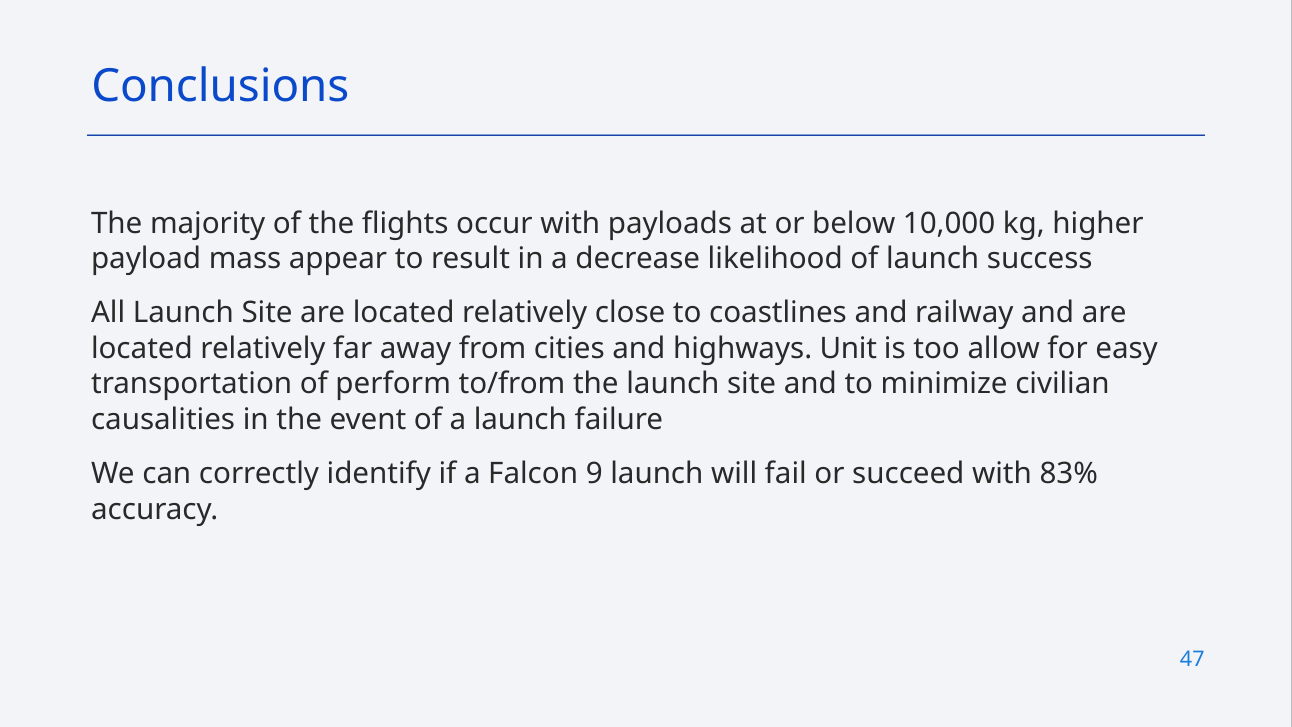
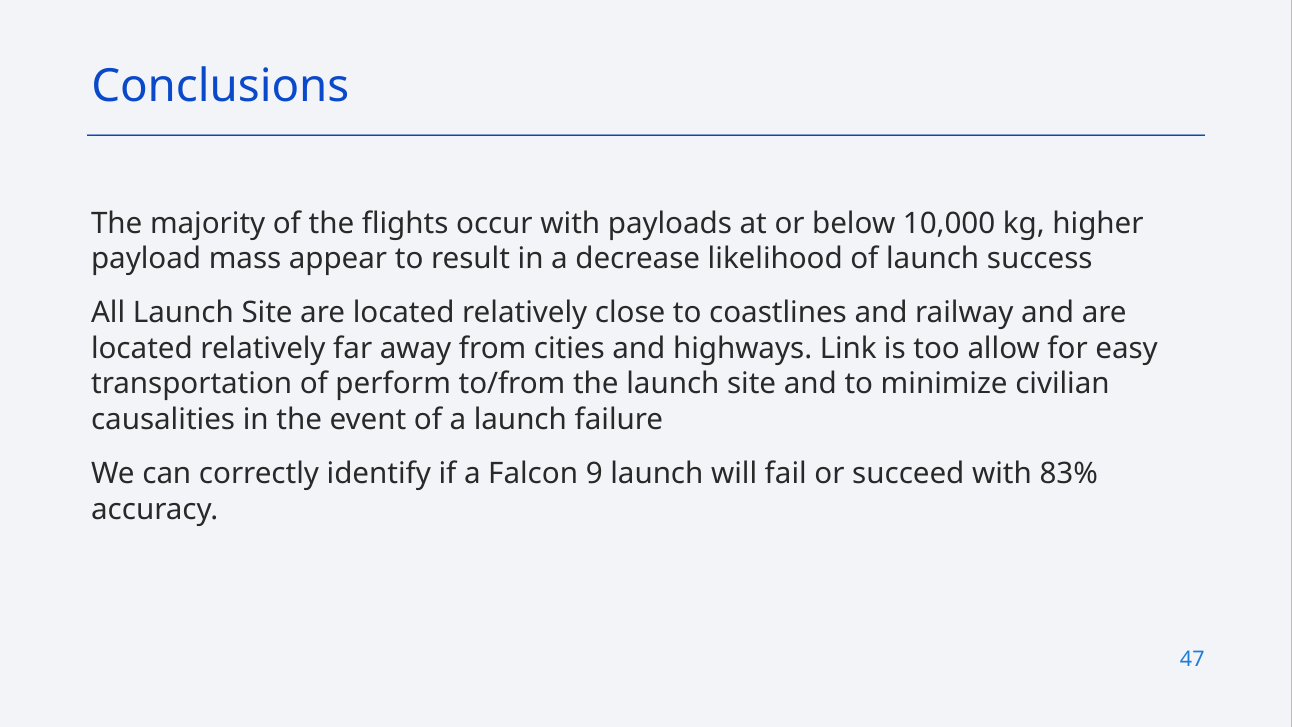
Unit: Unit -> Link
